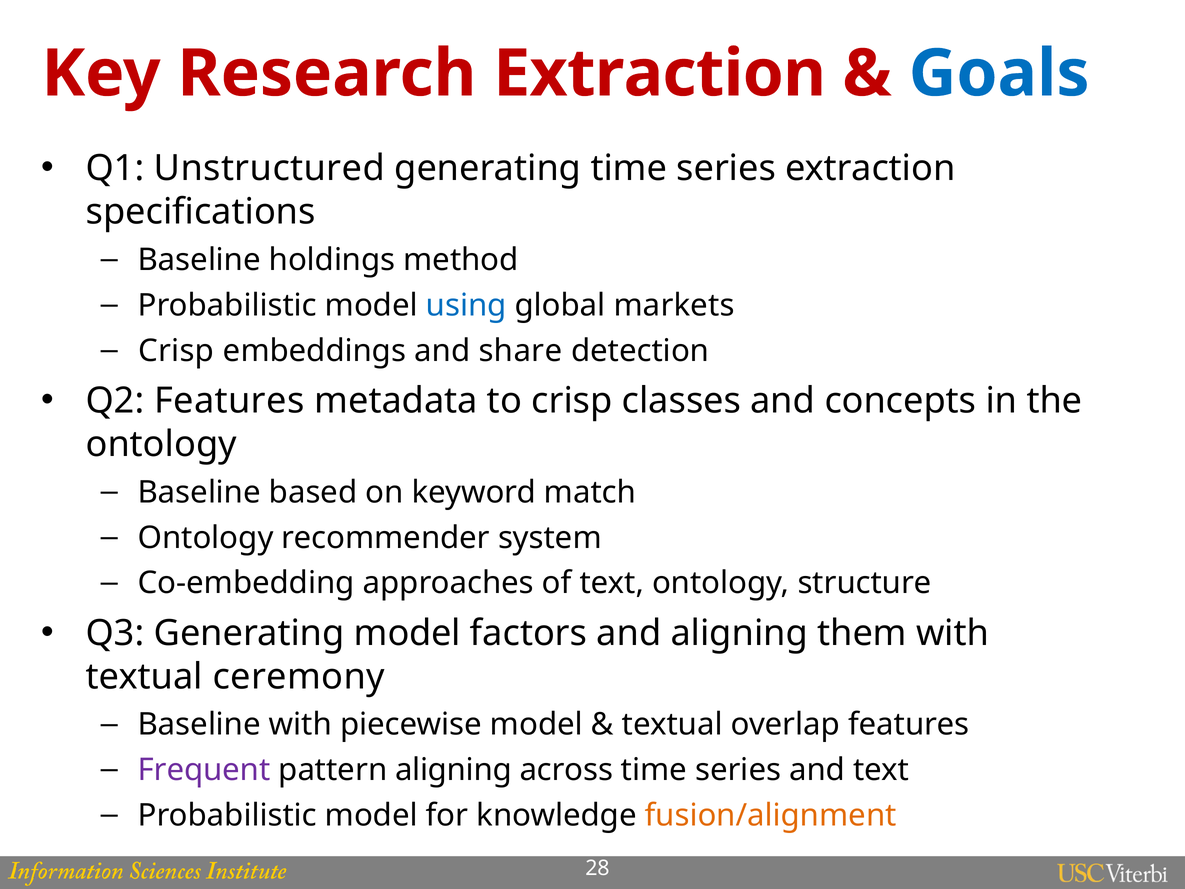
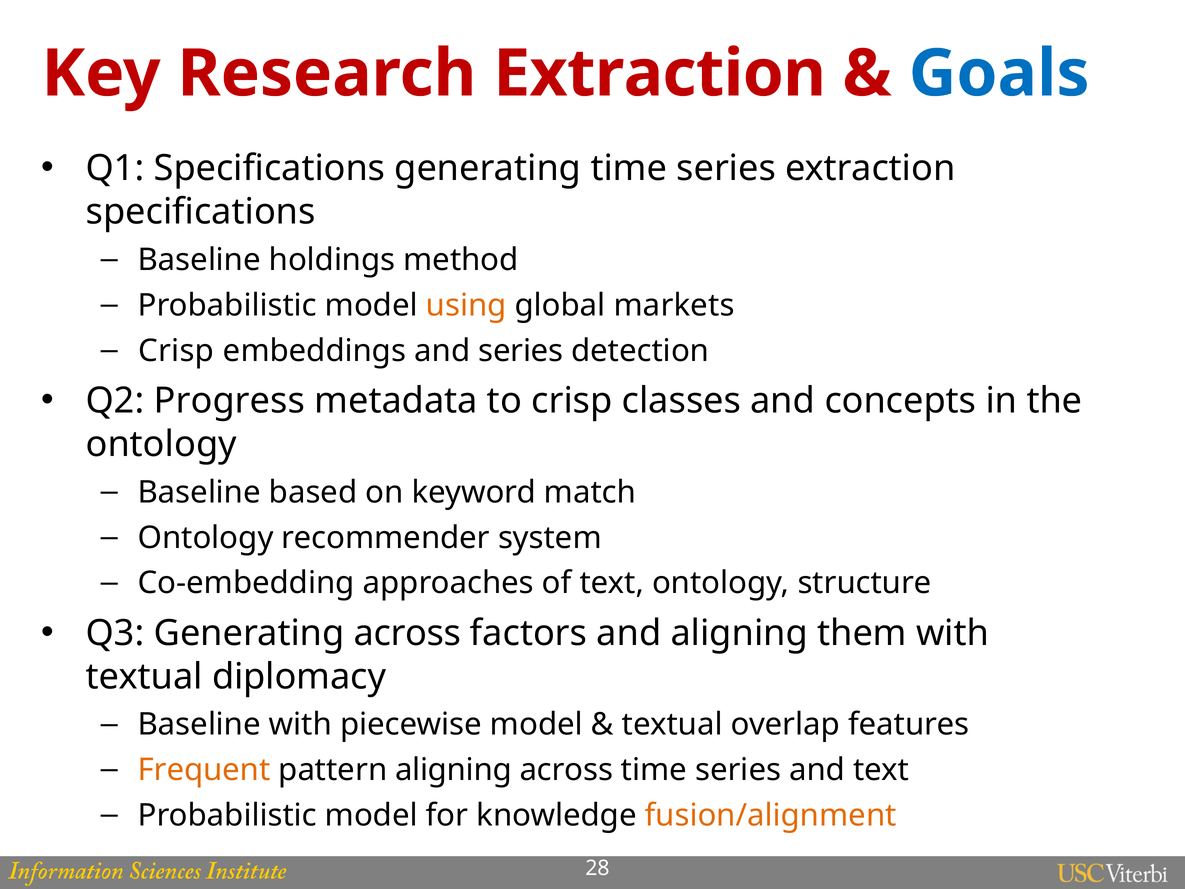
Q1 Unstructured: Unstructured -> Specifications
using colour: blue -> orange
and share: share -> series
Q2 Features: Features -> Progress
Generating model: model -> across
ceremony: ceremony -> diplomacy
Frequent colour: purple -> orange
